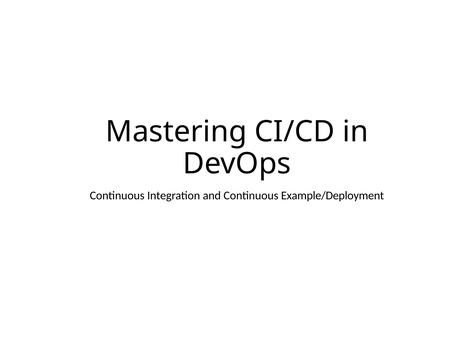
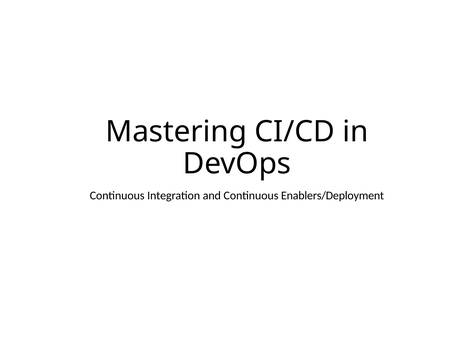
Example/Deployment: Example/Deployment -> Enablers/Deployment
